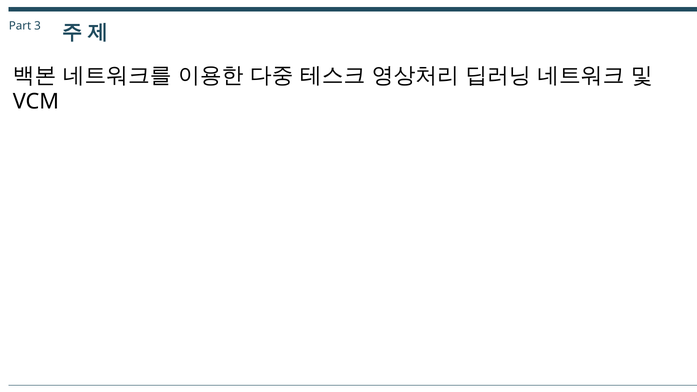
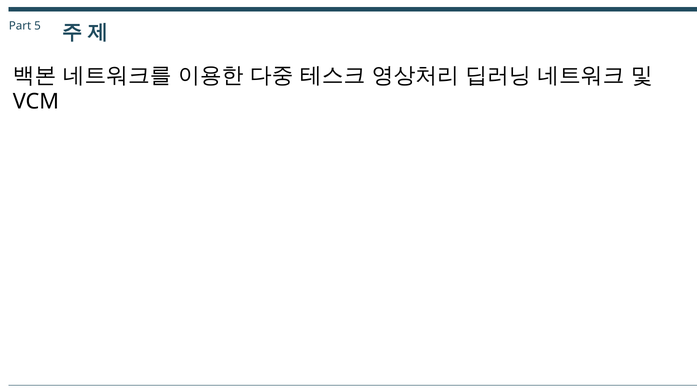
3: 3 -> 5
